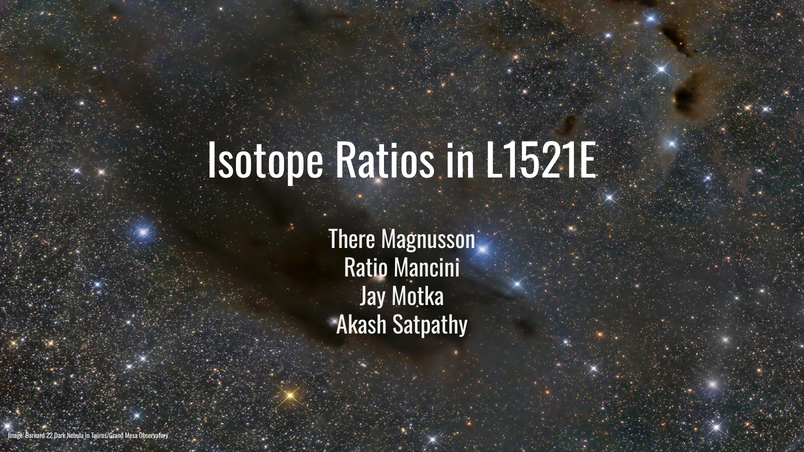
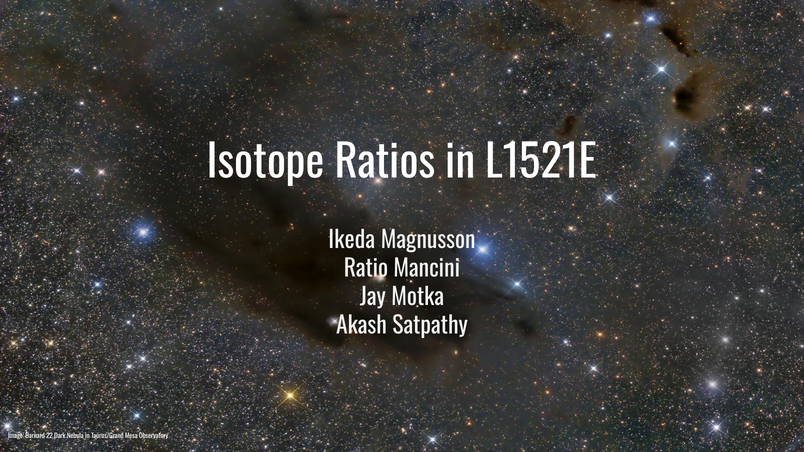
There: There -> Ikeda
